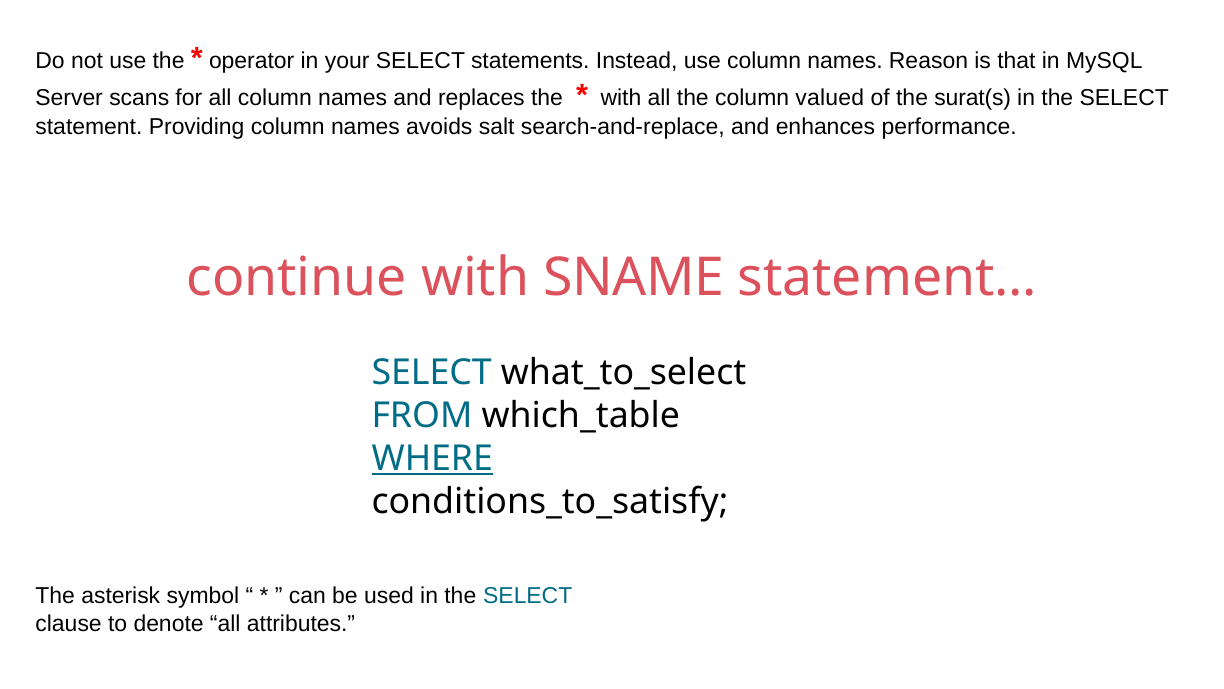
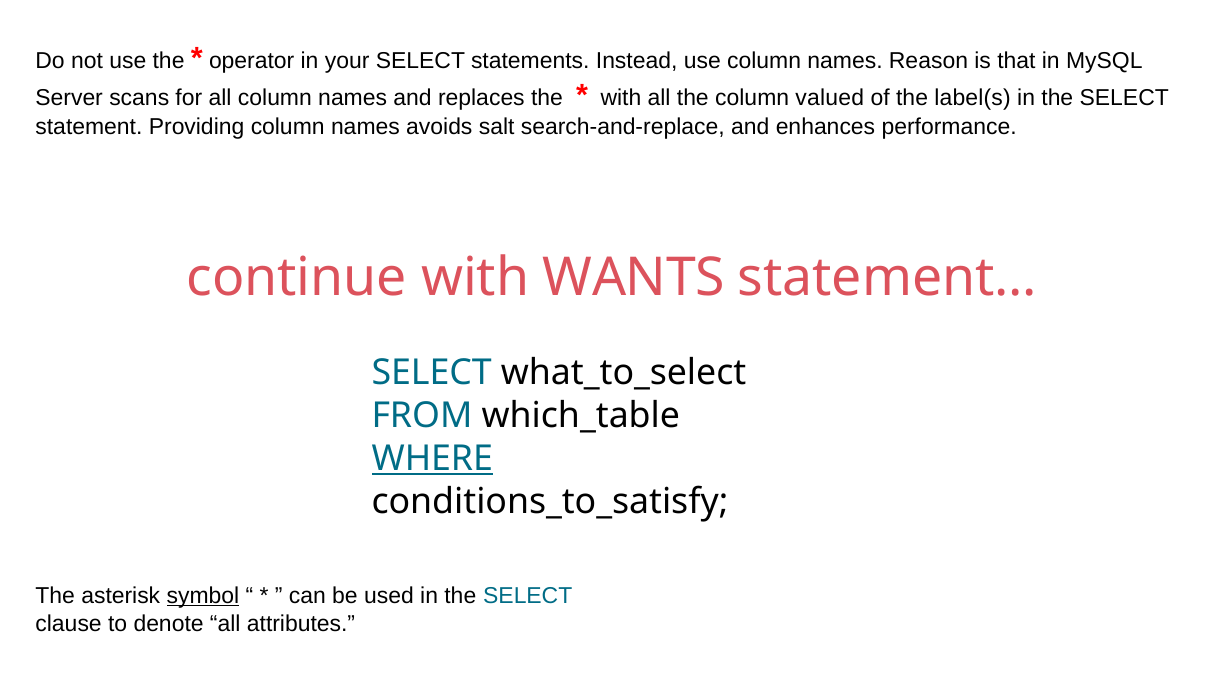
surat(s: surat(s -> label(s
SNAME: SNAME -> WANTS
symbol underline: none -> present
